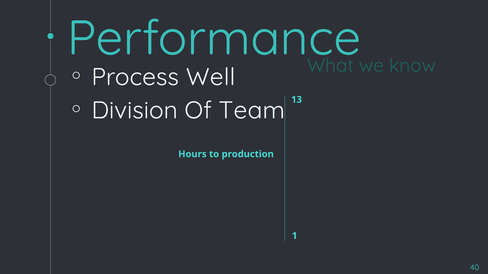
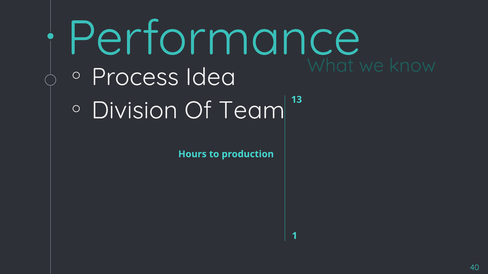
Well: Well -> Idea
